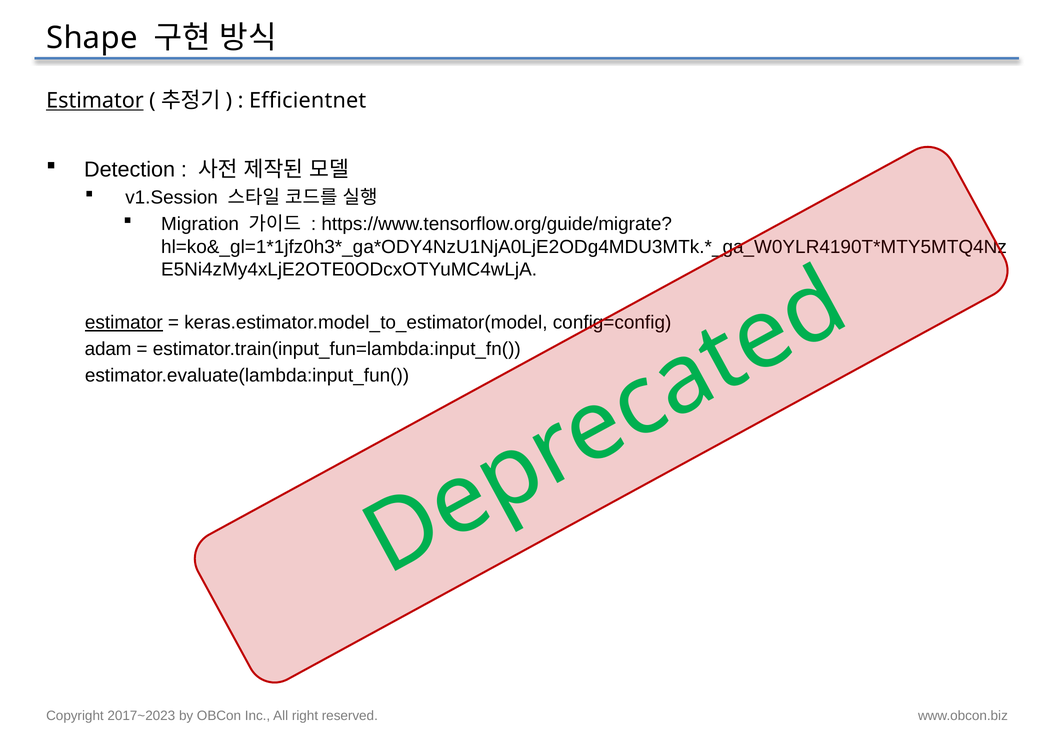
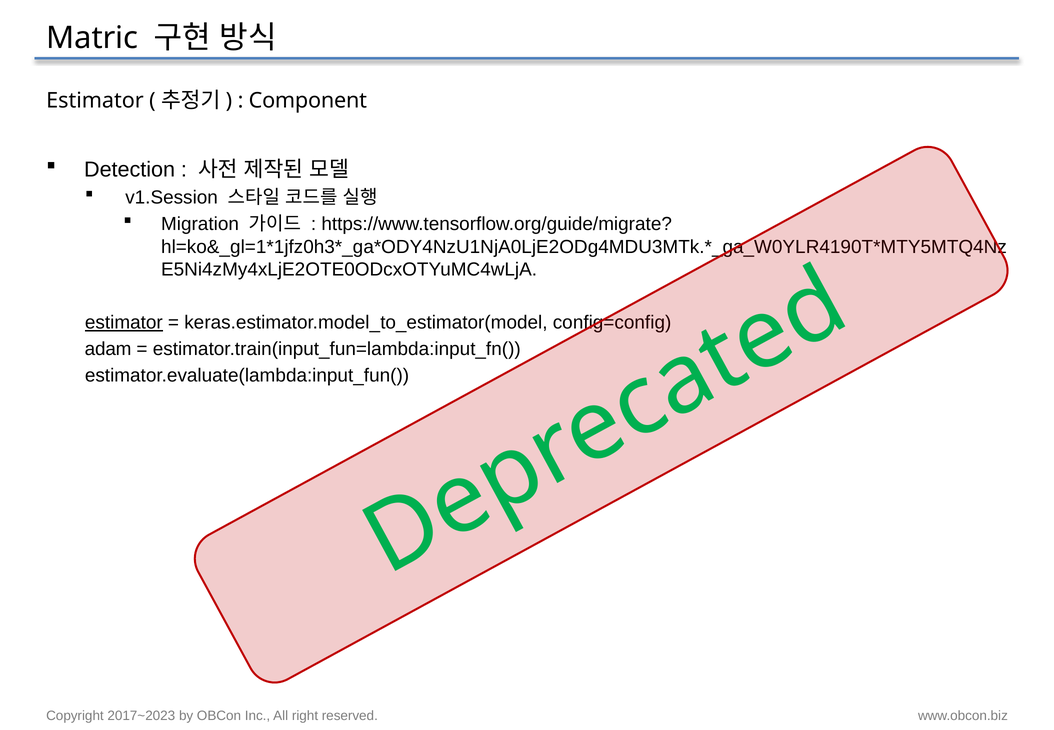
Shape: Shape -> Matric
Estimator at (95, 101) underline: present -> none
Efficientnet: Efficientnet -> Component
